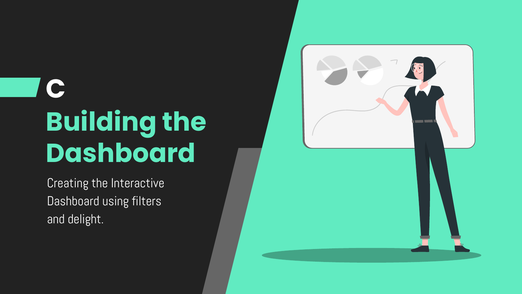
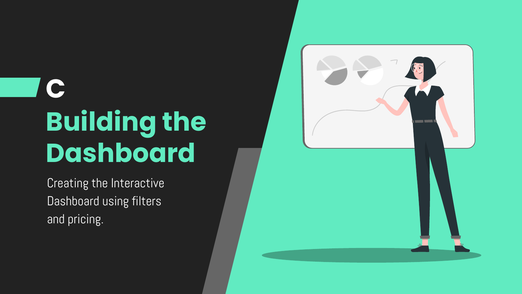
delight: delight -> pricing
